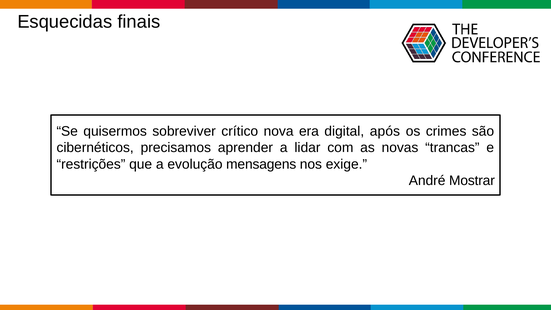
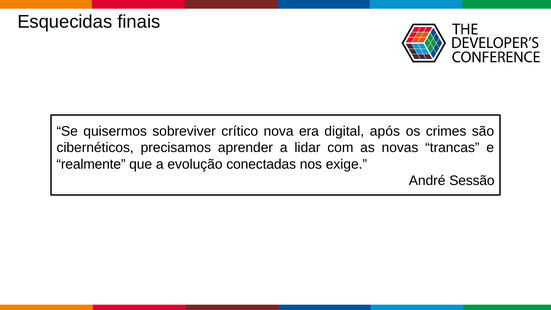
restrições: restrições -> realmente
mensagens: mensagens -> conectadas
Mostrar: Mostrar -> Sessão
